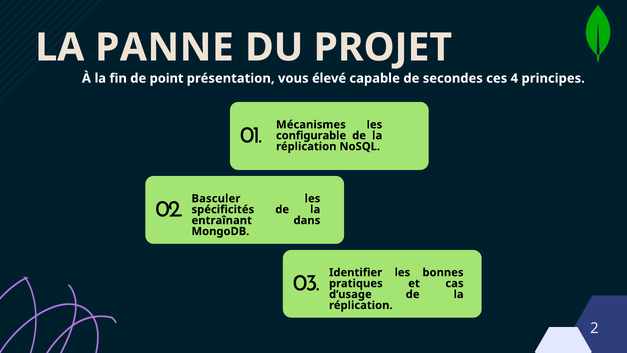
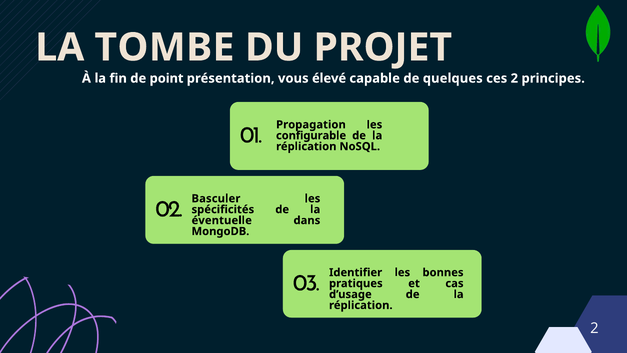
PANNE: PANNE -> TOMBE
secondes: secondes -> quelques
ces 4: 4 -> 2
Mécanismes: Mécanismes -> Propagation
entraînant: entraînant -> éventuelle
